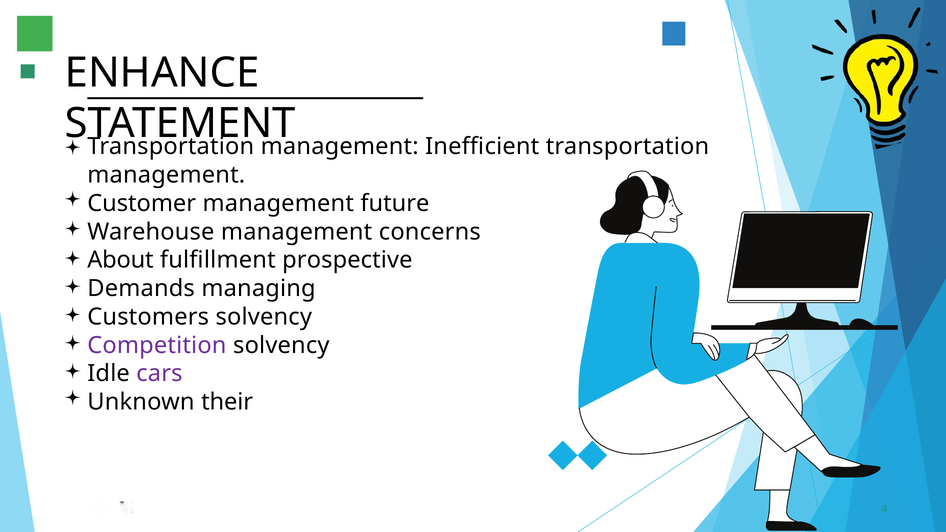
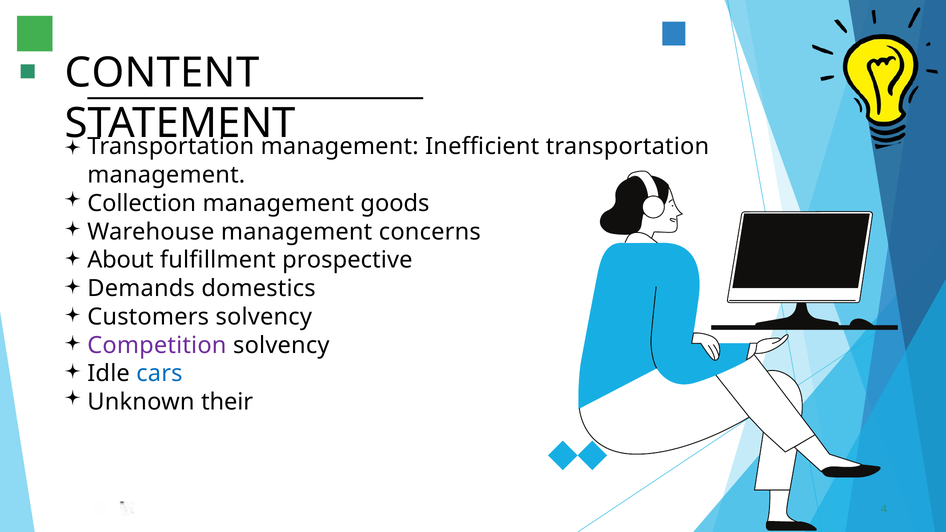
ENHANCE: ENHANCE -> CONTENT
Customer: Customer -> Collection
future: future -> goods
managing: managing -> domestics
cars colour: purple -> blue
